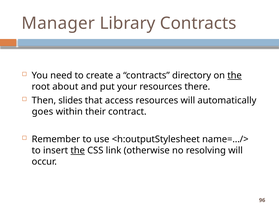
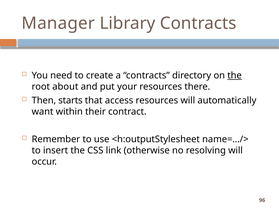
slides: slides -> starts
goes: goes -> want
the at (78, 151) underline: present -> none
